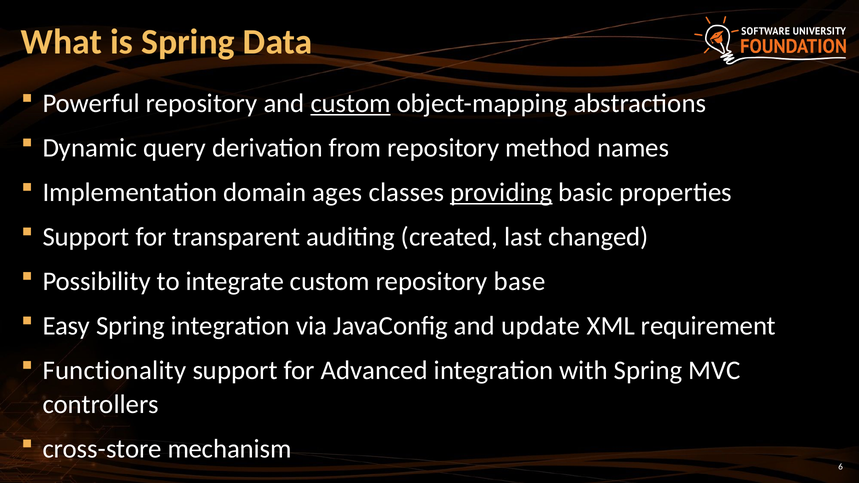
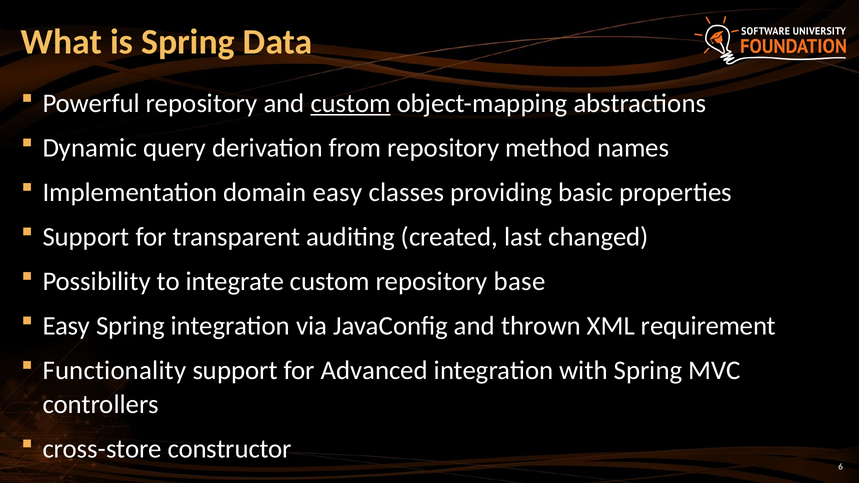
domain ages: ages -> easy
providing underline: present -> none
update: update -> thrown
mechanism: mechanism -> constructor
